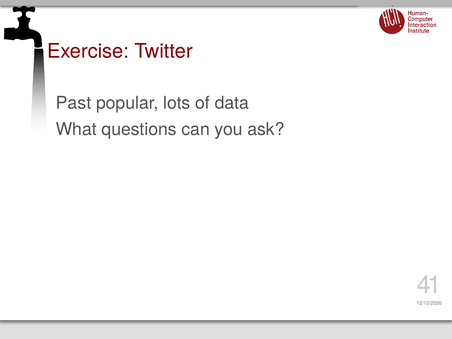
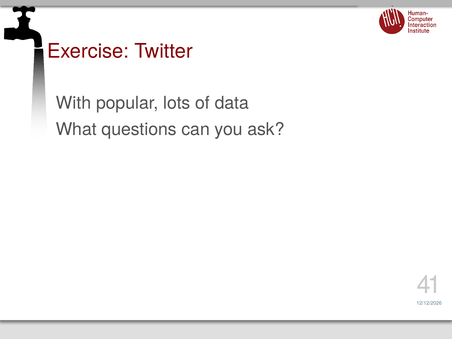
Past: Past -> With
